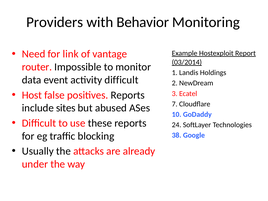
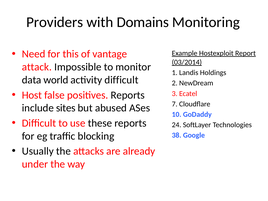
Behavior: Behavior -> Domains
link: link -> this
router: router -> attack
event: event -> world
